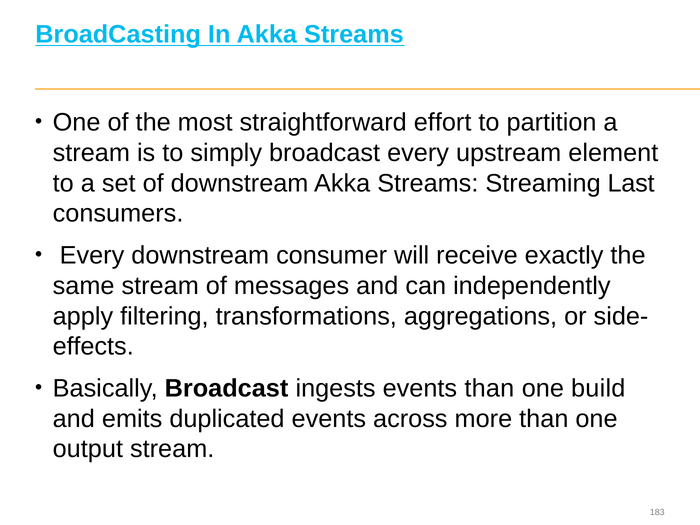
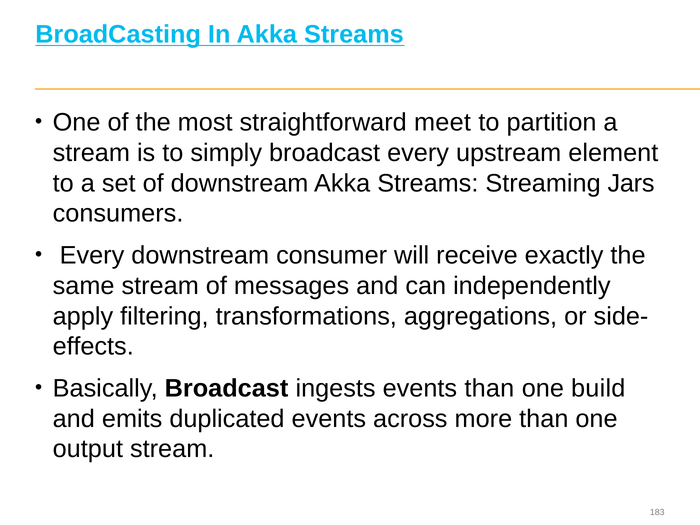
effort: effort -> meet
Last: Last -> Jars
